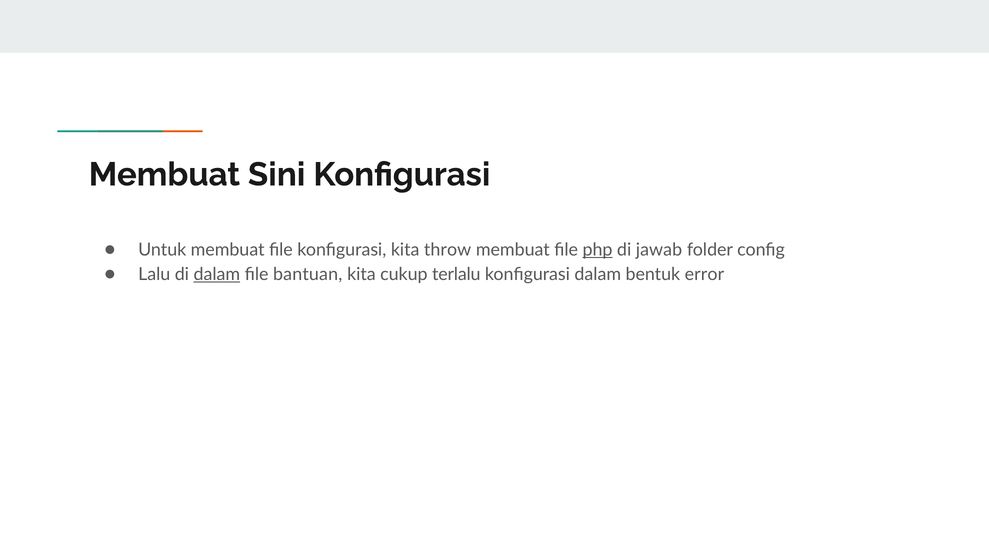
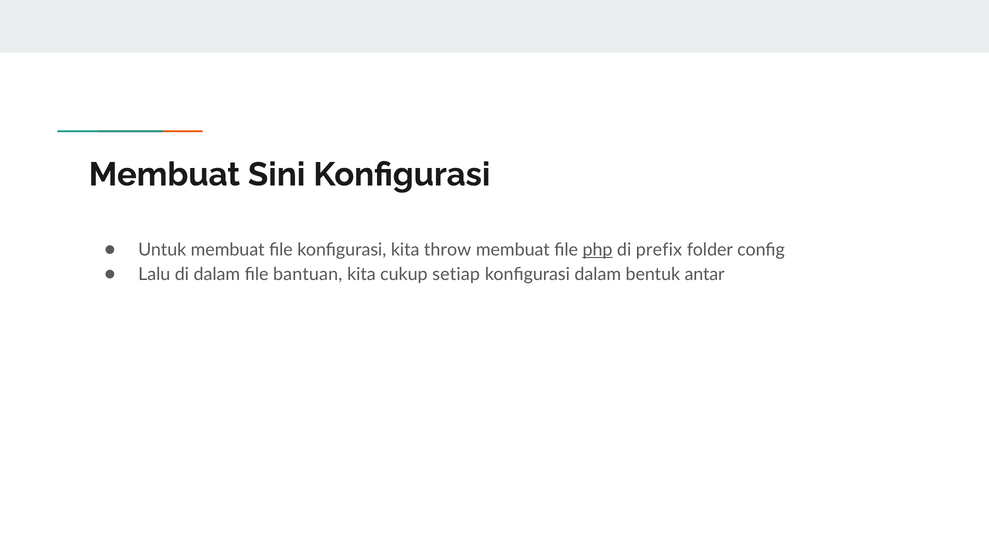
jawab: jawab -> prefix
dalam at (217, 274) underline: present -> none
terlalu: terlalu -> setiap
error: error -> antar
